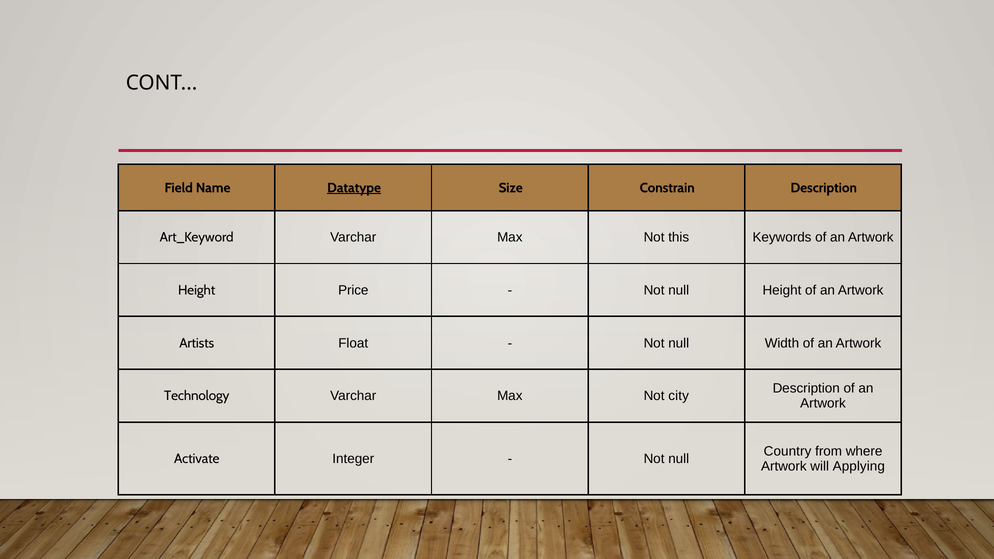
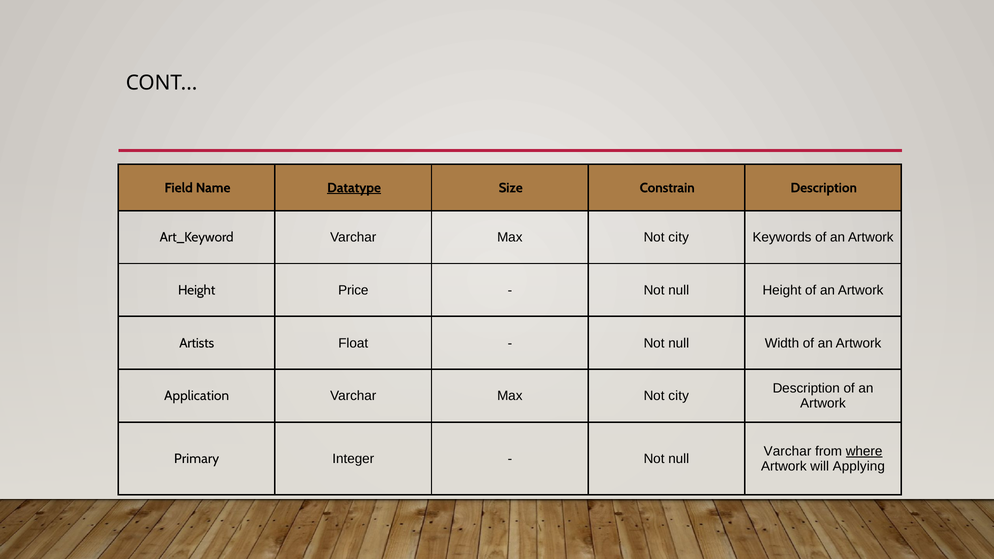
this at (679, 237): this -> city
Technology: Technology -> Application
Country at (788, 451): Country -> Varchar
where underline: none -> present
Activate: Activate -> Primary
